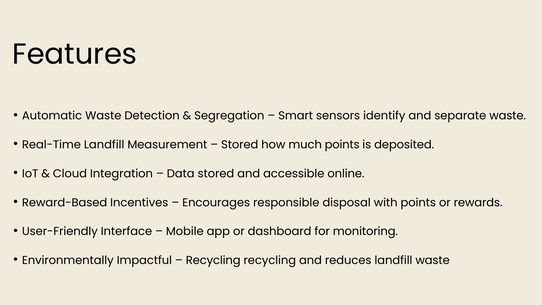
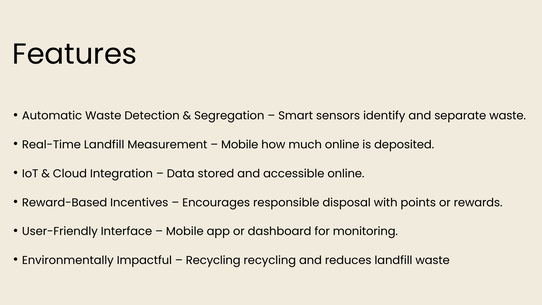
Stored at (240, 145): Stored -> Mobile
much points: points -> online
